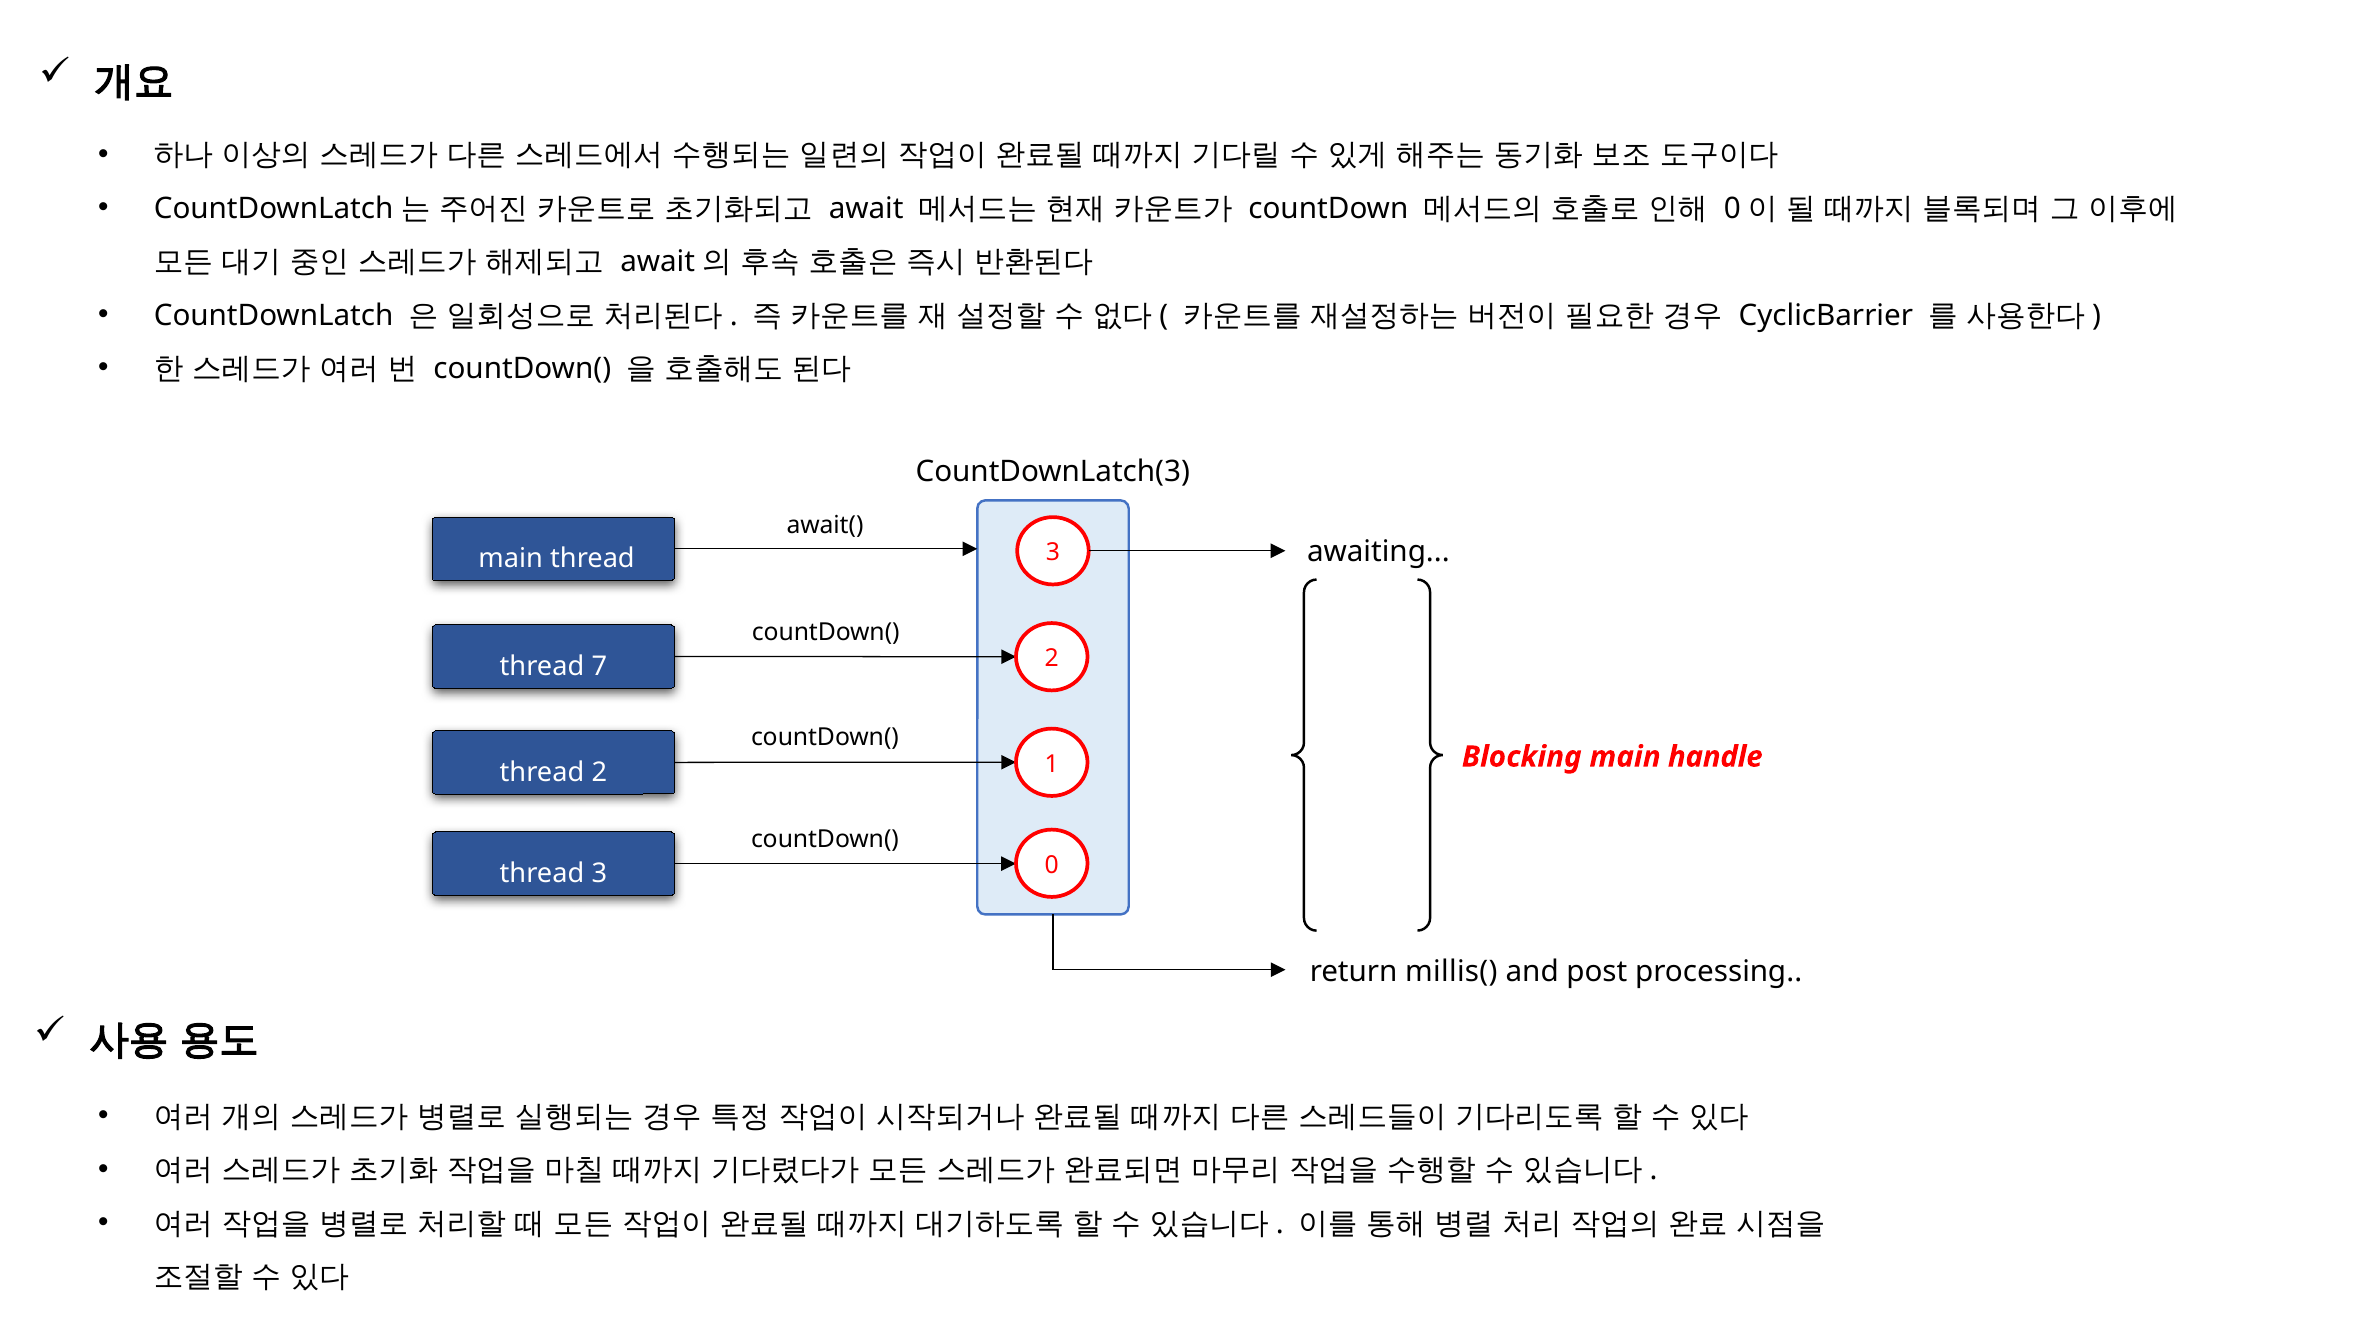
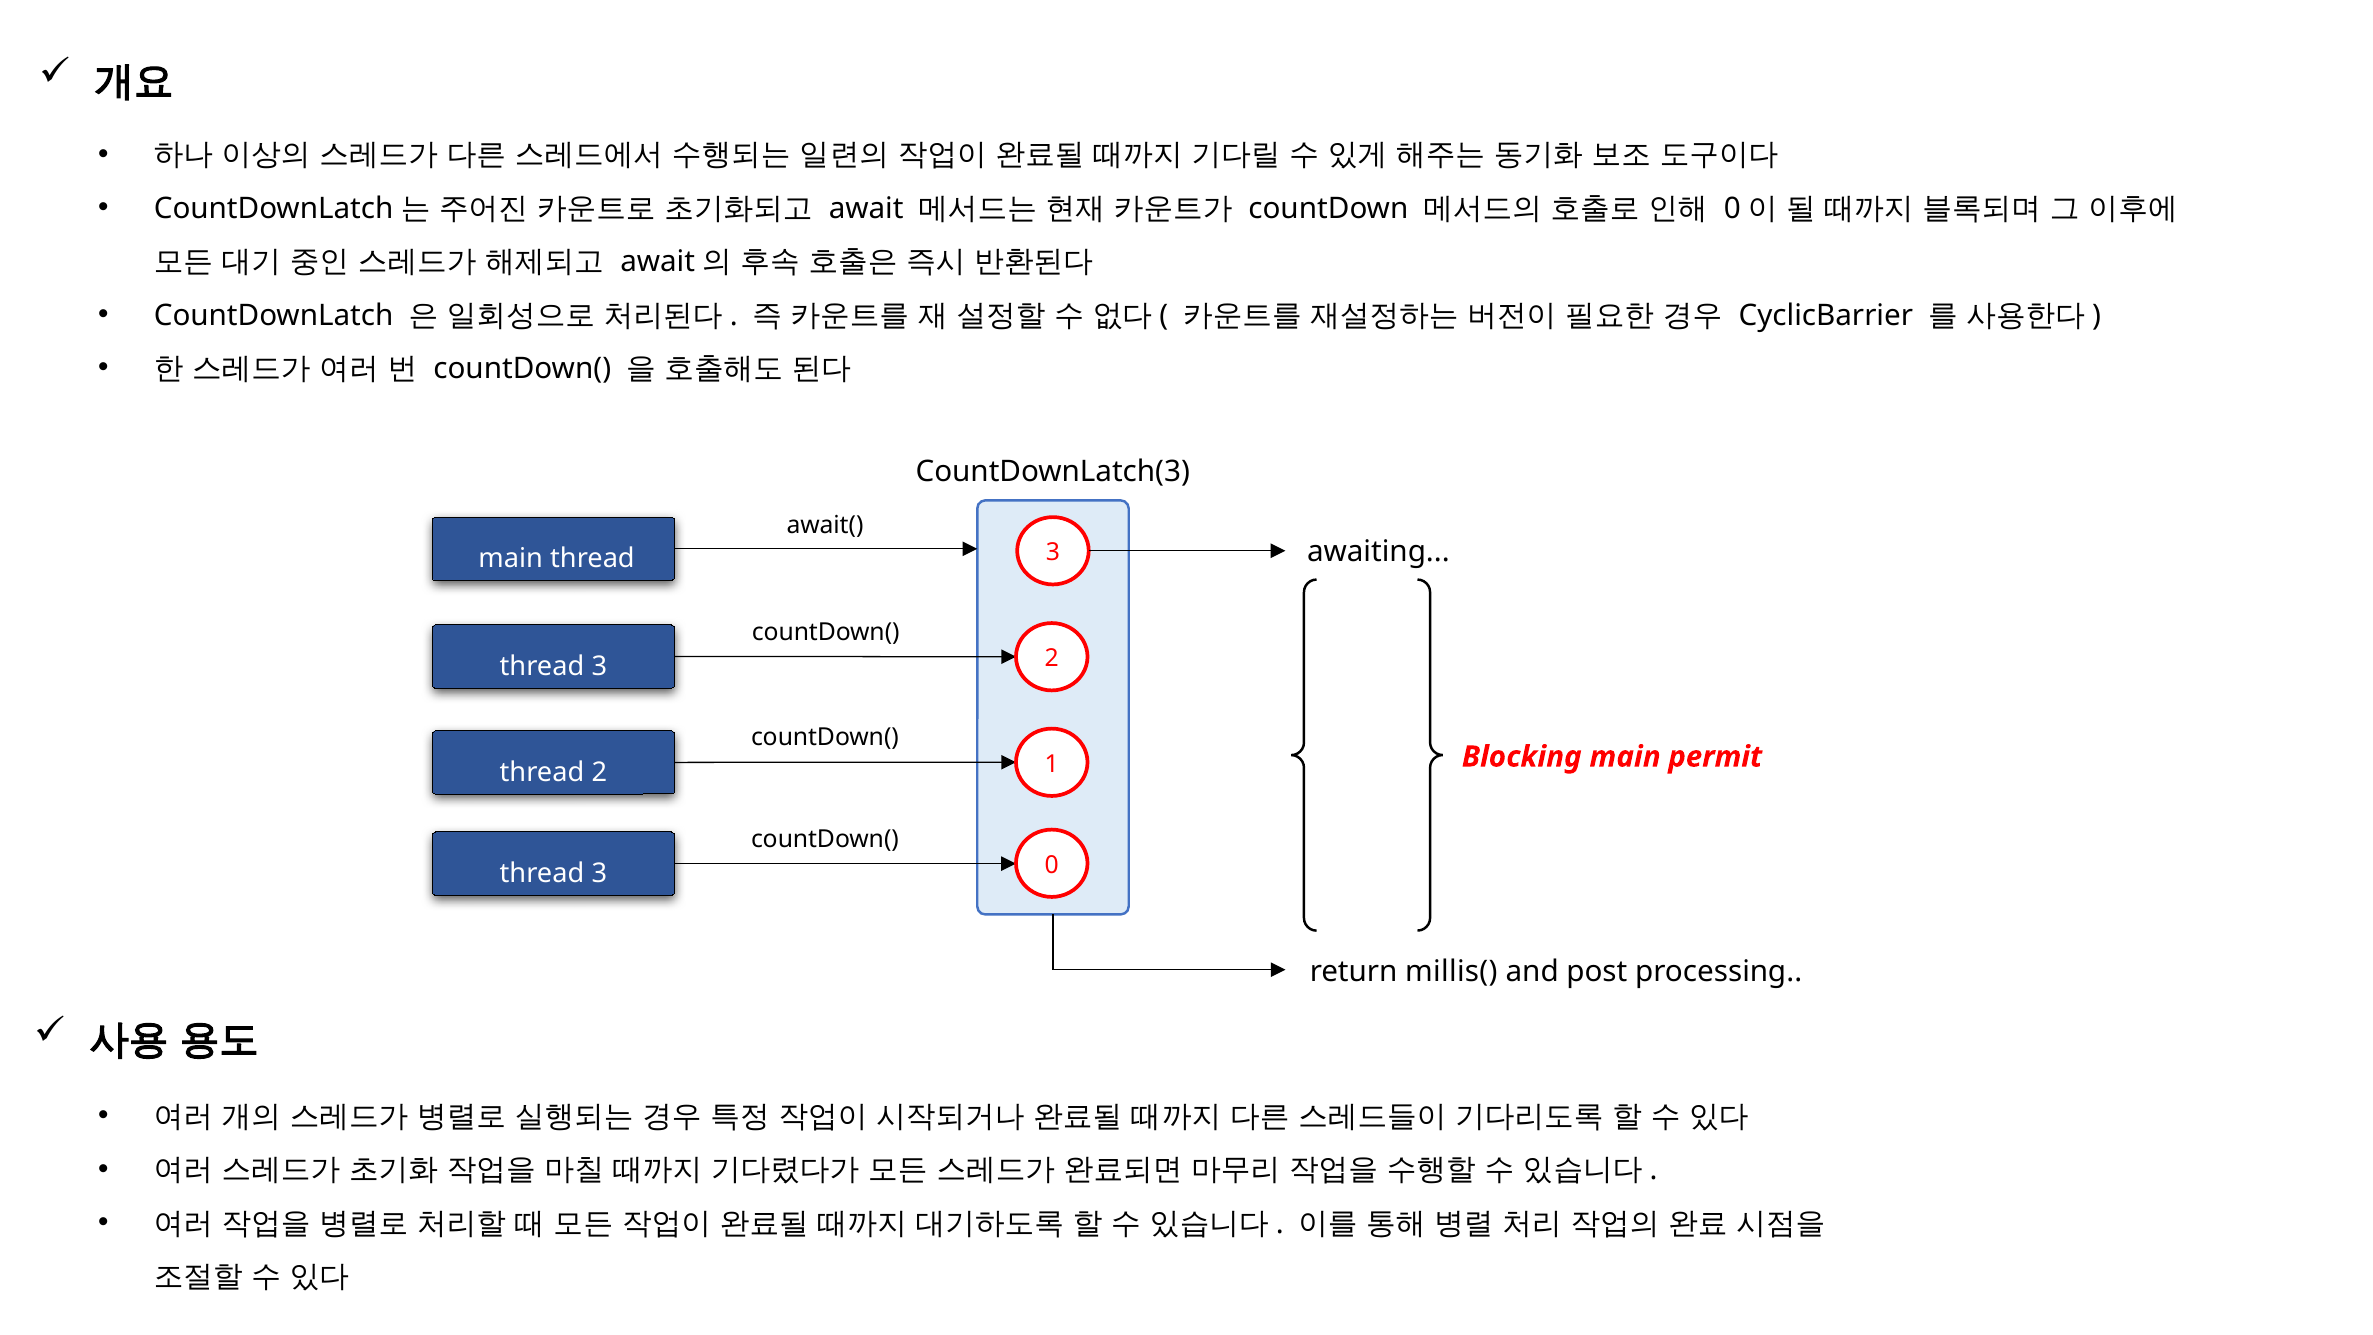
7 at (599, 666): 7 -> 3
handle: handle -> permit
